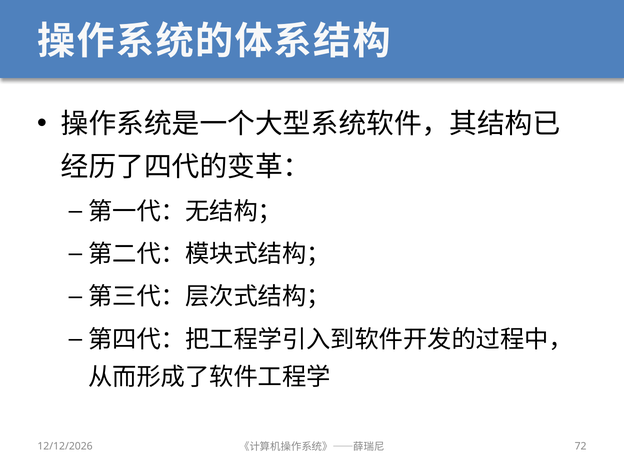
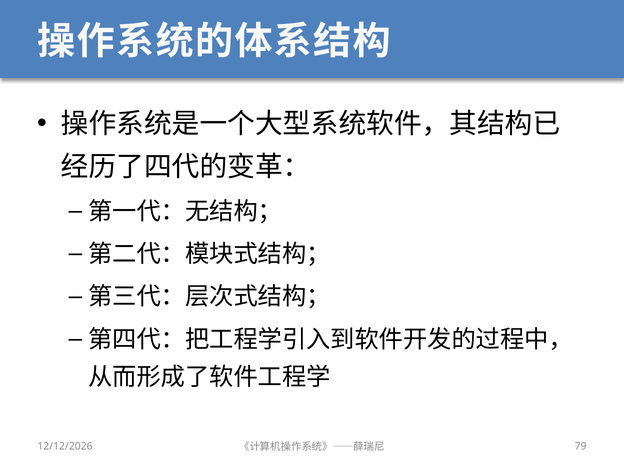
72: 72 -> 79
